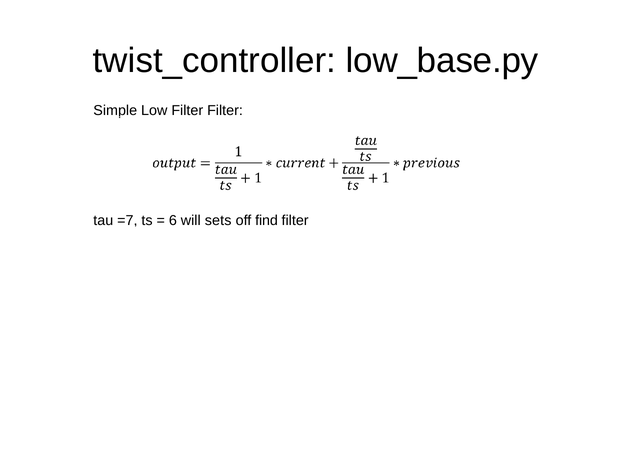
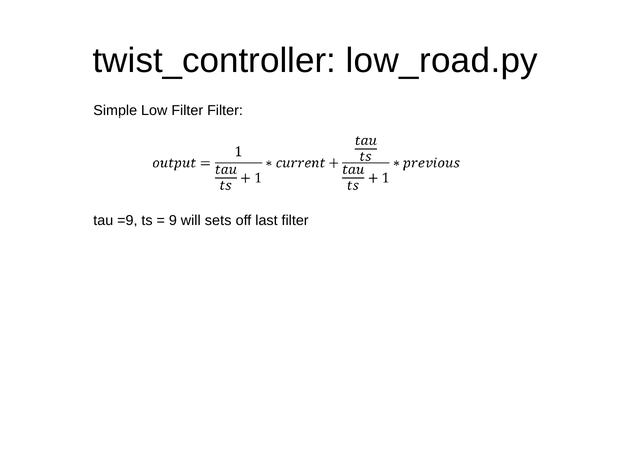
low_base.py: low_base.py -> low_road.py
=7: =7 -> =9
6: 6 -> 9
find: find -> last
